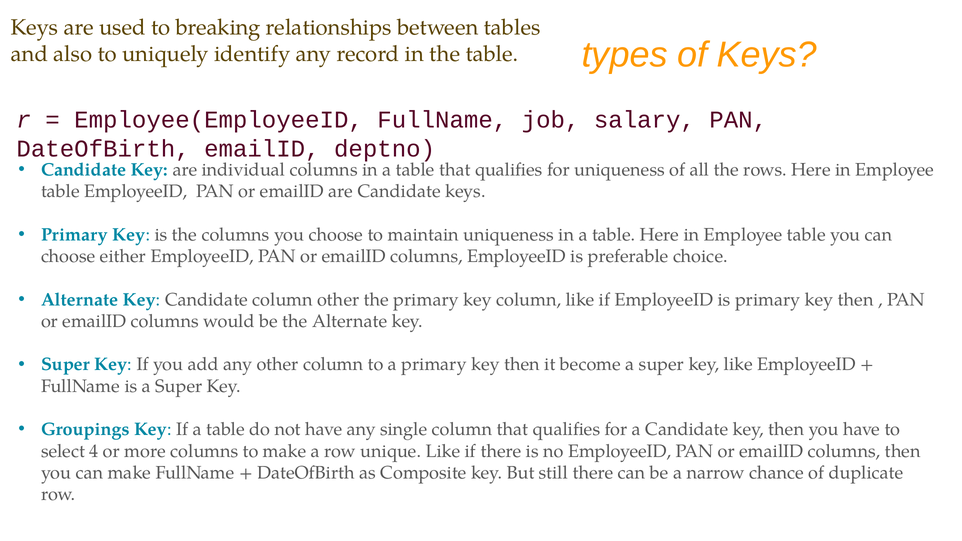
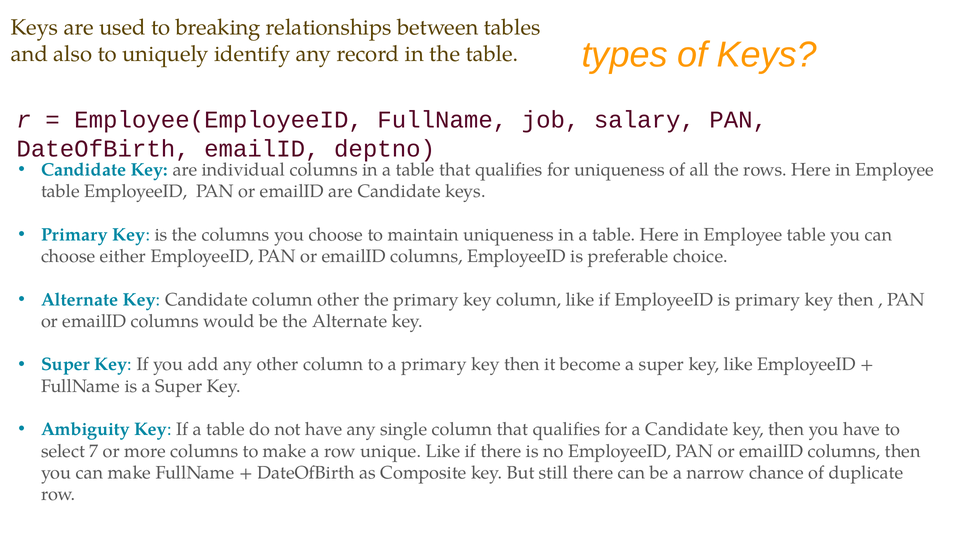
Groupings: Groupings -> Ambiguity
4: 4 -> 7
